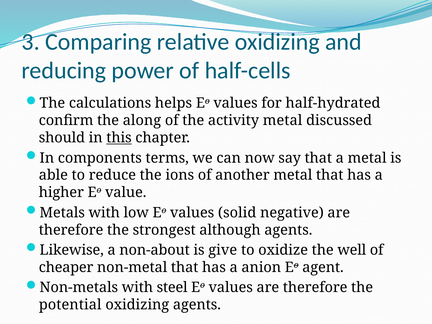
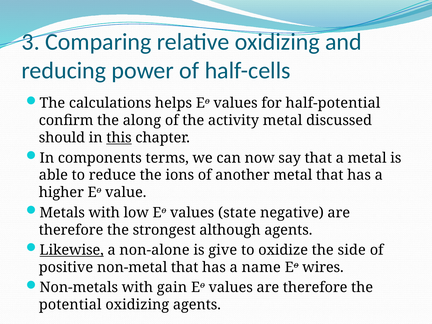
half-hydrated: half-hydrated -> half-potential
solid: solid -> state
Likewise underline: none -> present
non-about: non-about -> non-alone
well: well -> side
cheaper: cheaper -> positive
anion: anion -> name
agent: agent -> wires
steel: steel -> gain
